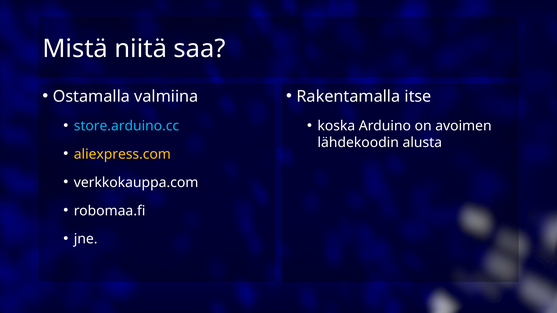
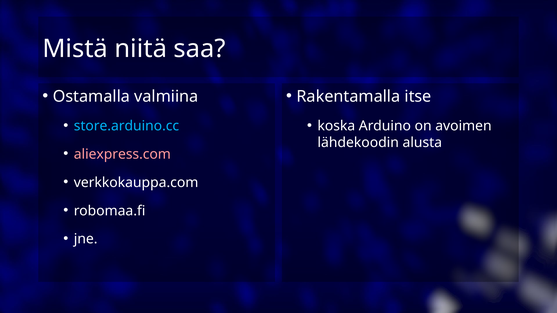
aliexpress.com colour: yellow -> pink
